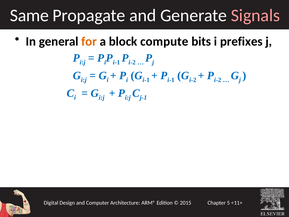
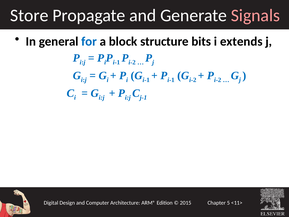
Same: Same -> Store
for colour: orange -> blue
compute: compute -> structure
prefixes: prefixes -> extends
